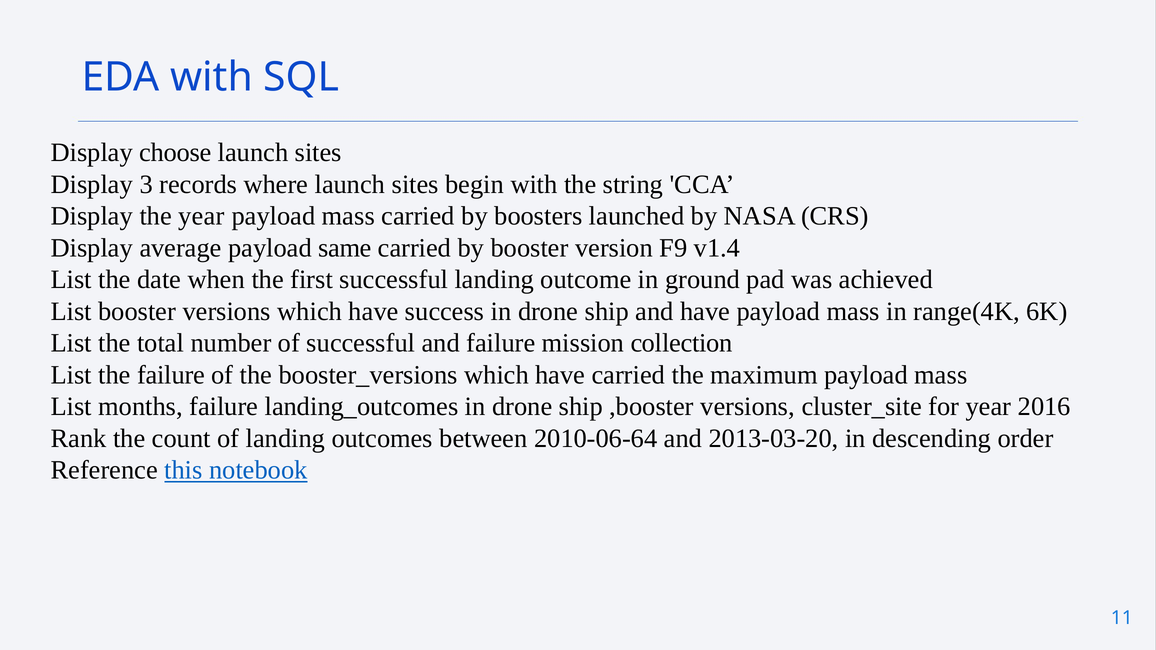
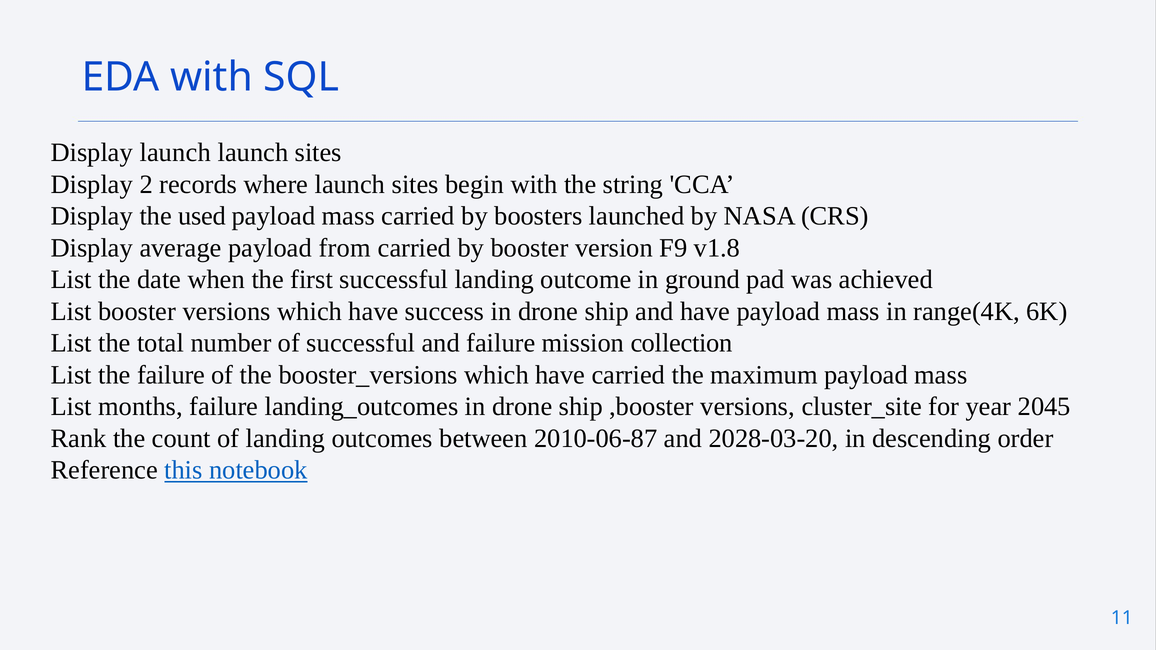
Display choose: choose -> launch
3: 3 -> 2
the year: year -> used
same: same -> from
v1.4: v1.4 -> v1.8
2016: 2016 -> 2045
2010-06-64: 2010-06-64 -> 2010-06-87
2013-03-20: 2013-03-20 -> 2028-03-20
